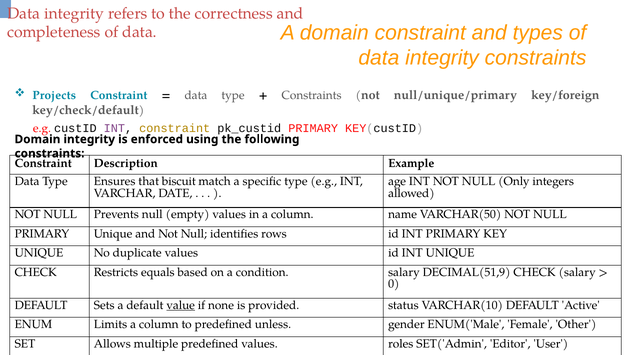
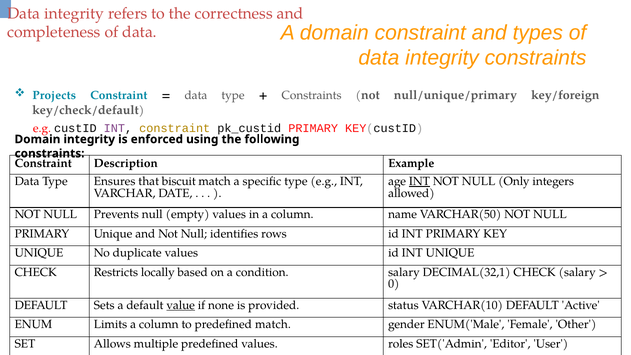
INT at (419, 181) underline: none -> present
equals: equals -> locally
DECIMAL(51,9: DECIMAL(51,9 -> DECIMAL(32,1
predefined unless: unless -> match
